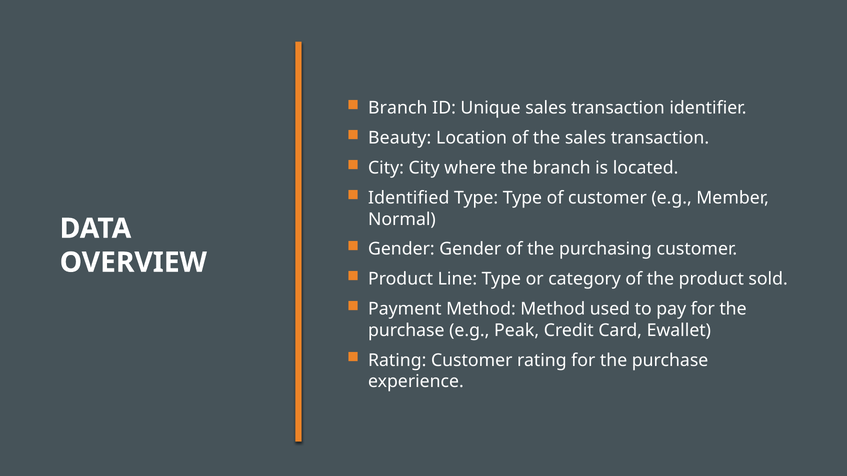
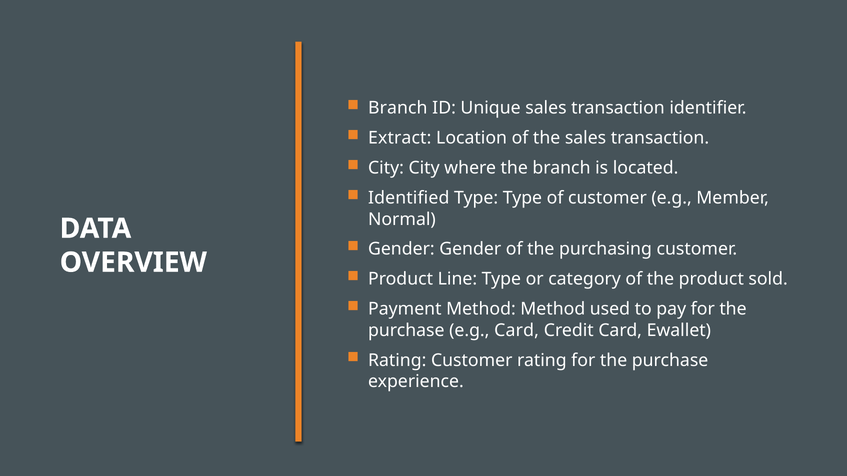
Beauty: Beauty -> Extract
e.g Peak: Peak -> Card
